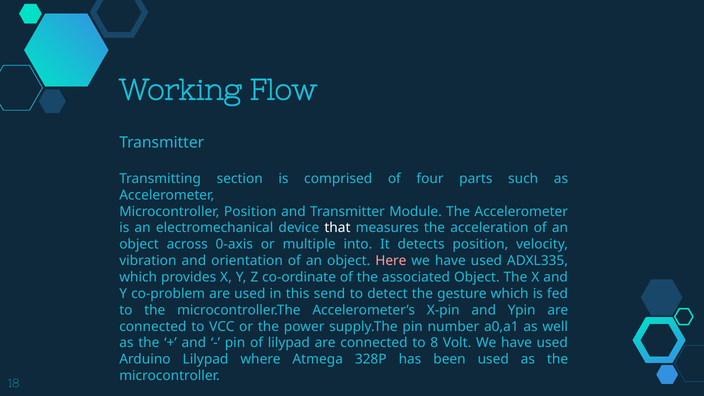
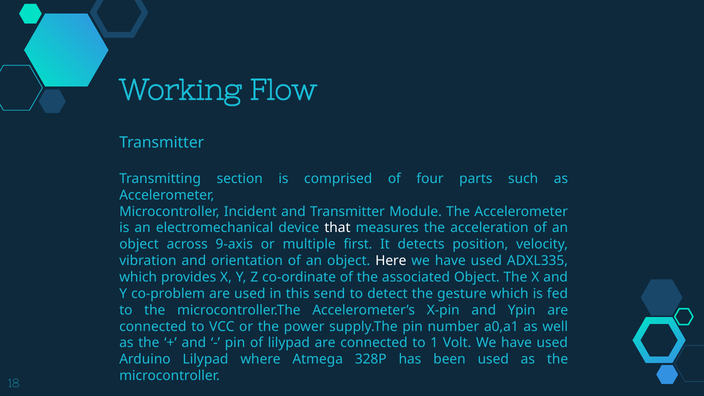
Microcontroller Position: Position -> Incident
0-axis: 0-axis -> 9-axis
into: into -> first
Here colour: pink -> white
8: 8 -> 1
